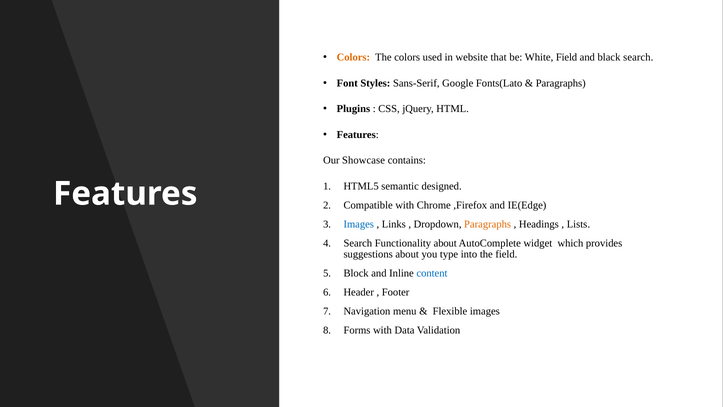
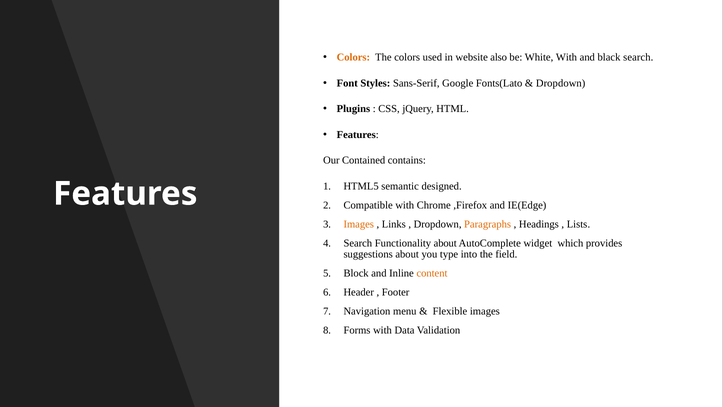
that: that -> also
White Field: Field -> With
Paragraphs at (561, 83): Paragraphs -> Dropdown
Showcase: Showcase -> Contained
Images at (359, 224) colour: blue -> orange
content colour: blue -> orange
